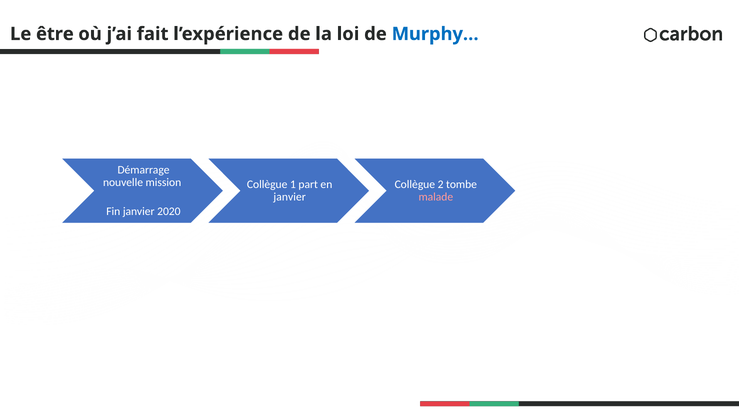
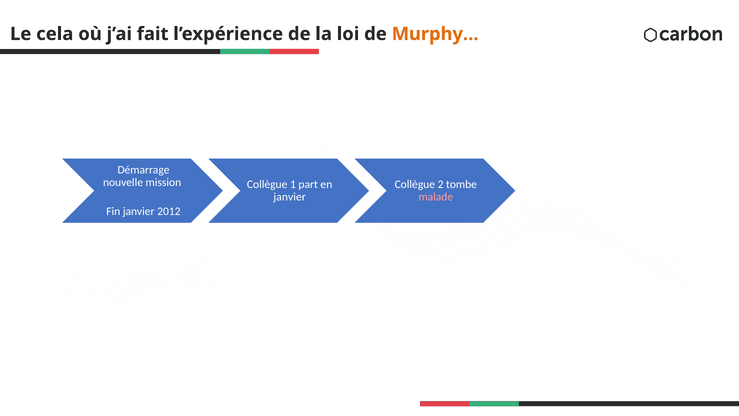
être: être -> cela
Murphy… colour: blue -> orange
2020: 2020 -> 2012
